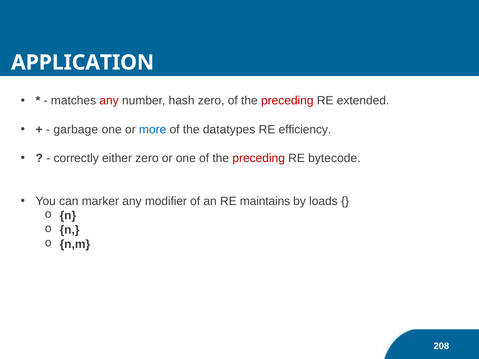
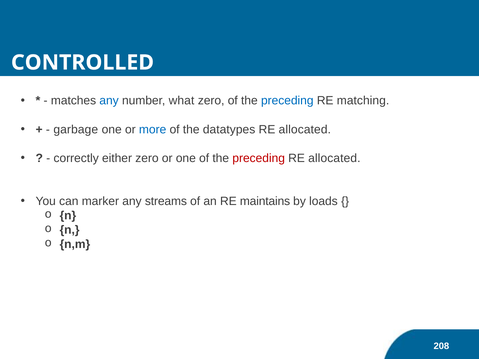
APPLICATION: APPLICATION -> CONTROLLED
any at (109, 101) colour: red -> blue
hash: hash -> what
preceding at (287, 101) colour: red -> blue
extended: extended -> matching
efficiency at (305, 130): efficiency -> allocated
bytecode at (334, 158): bytecode -> allocated
modifier: modifier -> streams
